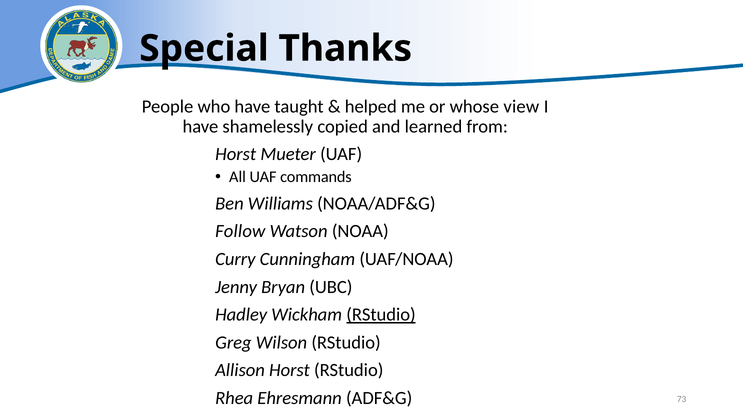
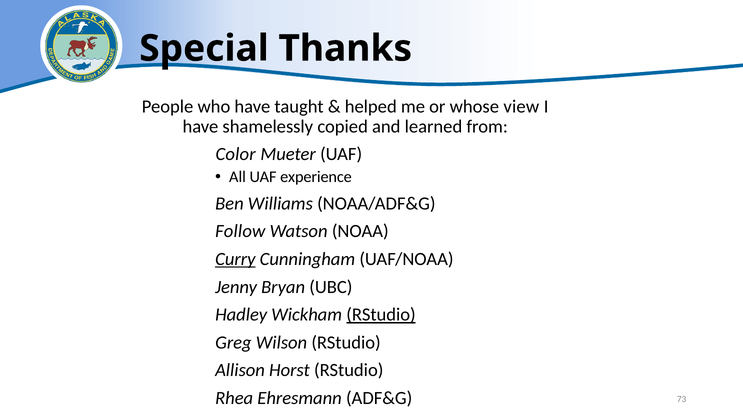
Horst at (236, 154): Horst -> Color
commands: commands -> experience
Curry underline: none -> present
